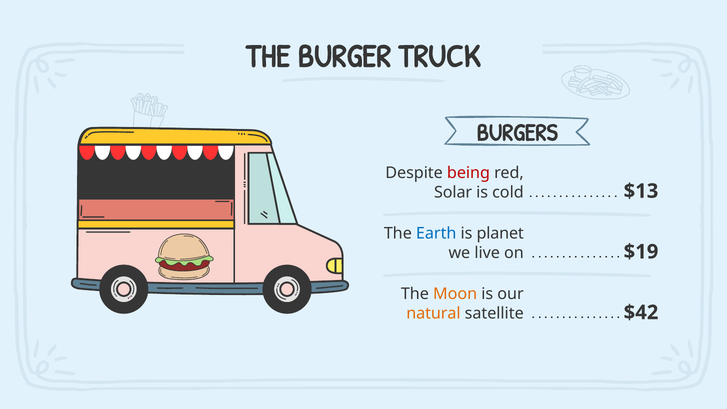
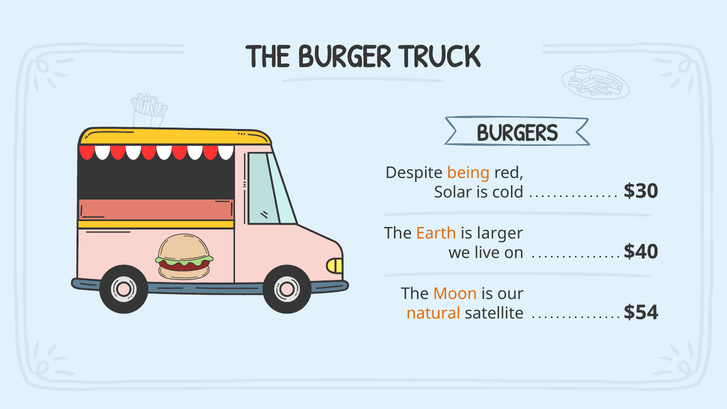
being colour: red -> orange
$13: $13 -> $30
Earth colour: blue -> orange
planet: planet -> larger
$19: $19 -> $40
$42: $42 -> $54
